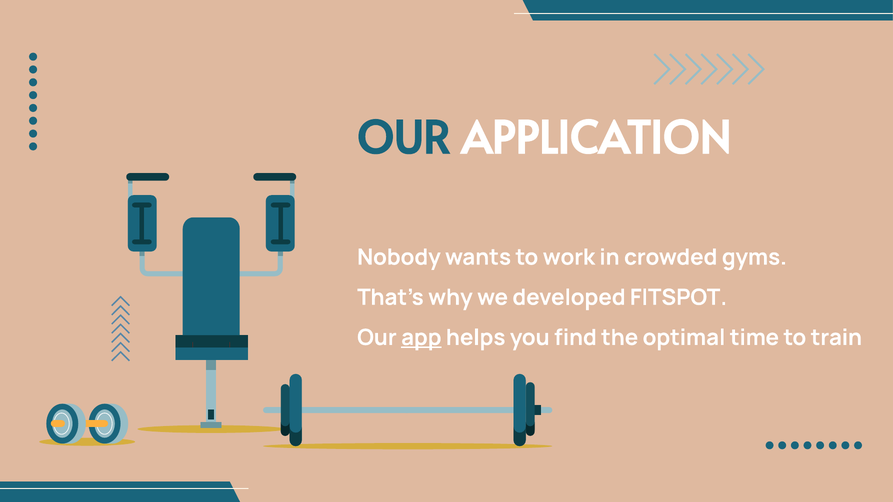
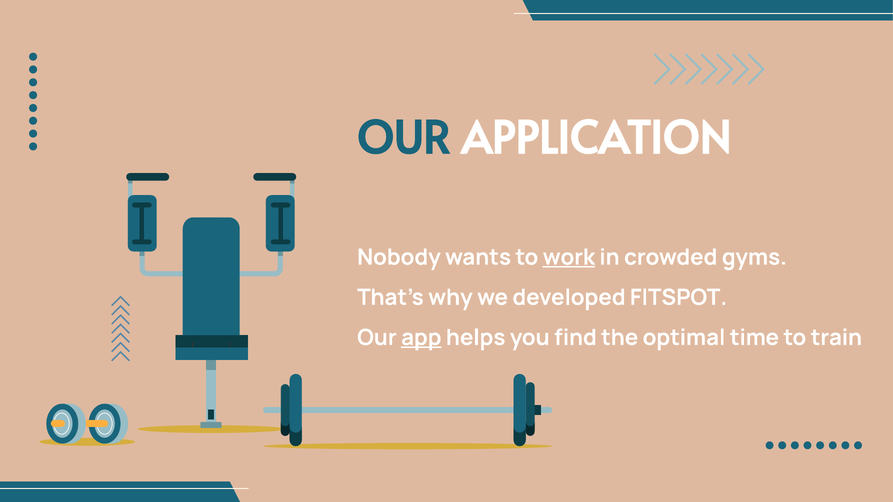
work underline: none -> present
